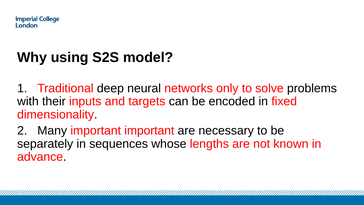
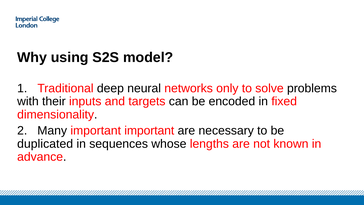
separately: separately -> duplicated
